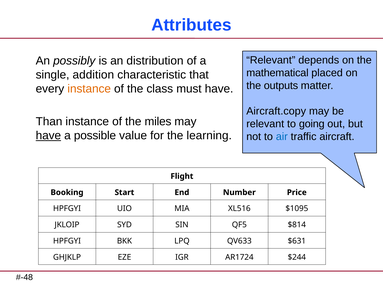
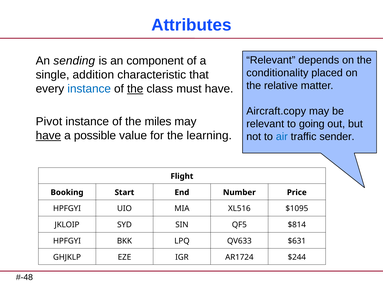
possibly: possibly -> sending
distribution: distribution -> component
mathematical: mathematical -> conditionality
outputs: outputs -> relative
instance at (89, 89) colour: orange -> blue
the at (135, 89) underline: none -> present
Than: Than -> Pivot
aircraft: aircraft -> sender
